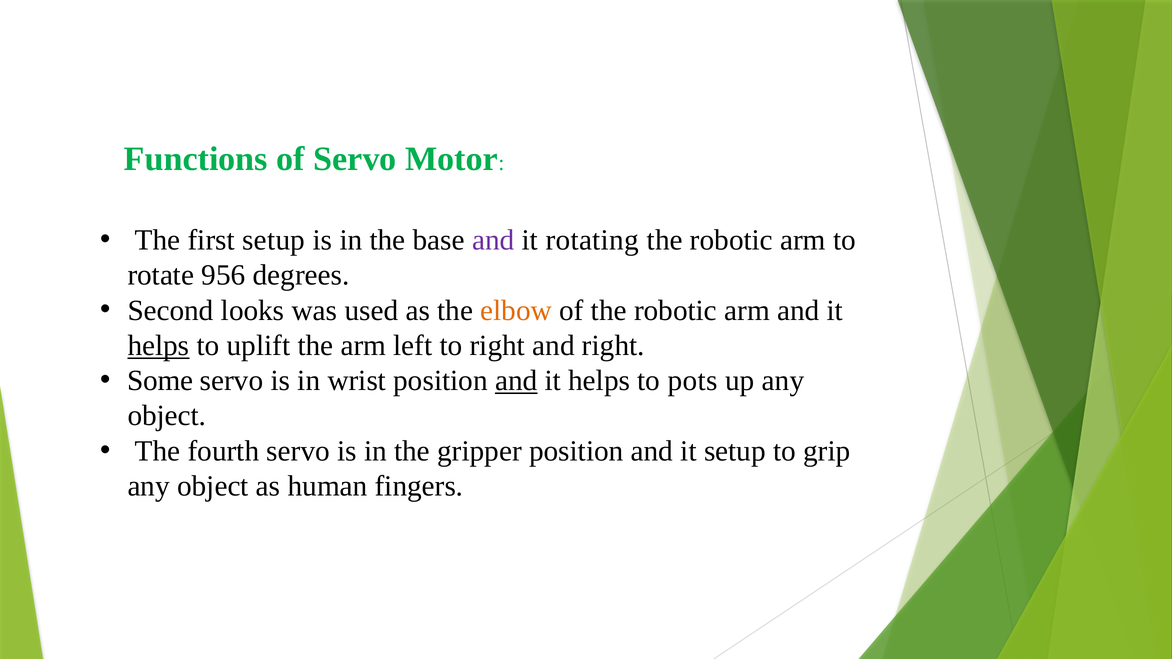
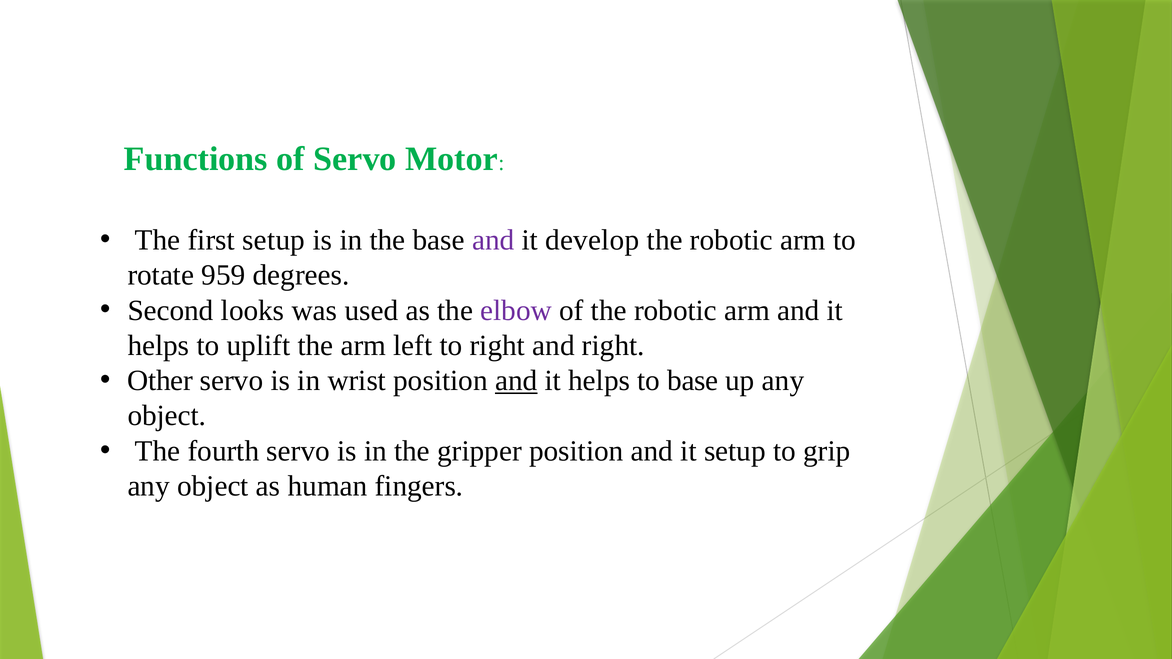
rotating: rotating -> develop
956: 956 -> 959
elbow colour: orange -> purple
helps at (158, 346) underline: present -> none
Some: Some -> Other
to pots: pots -> base
